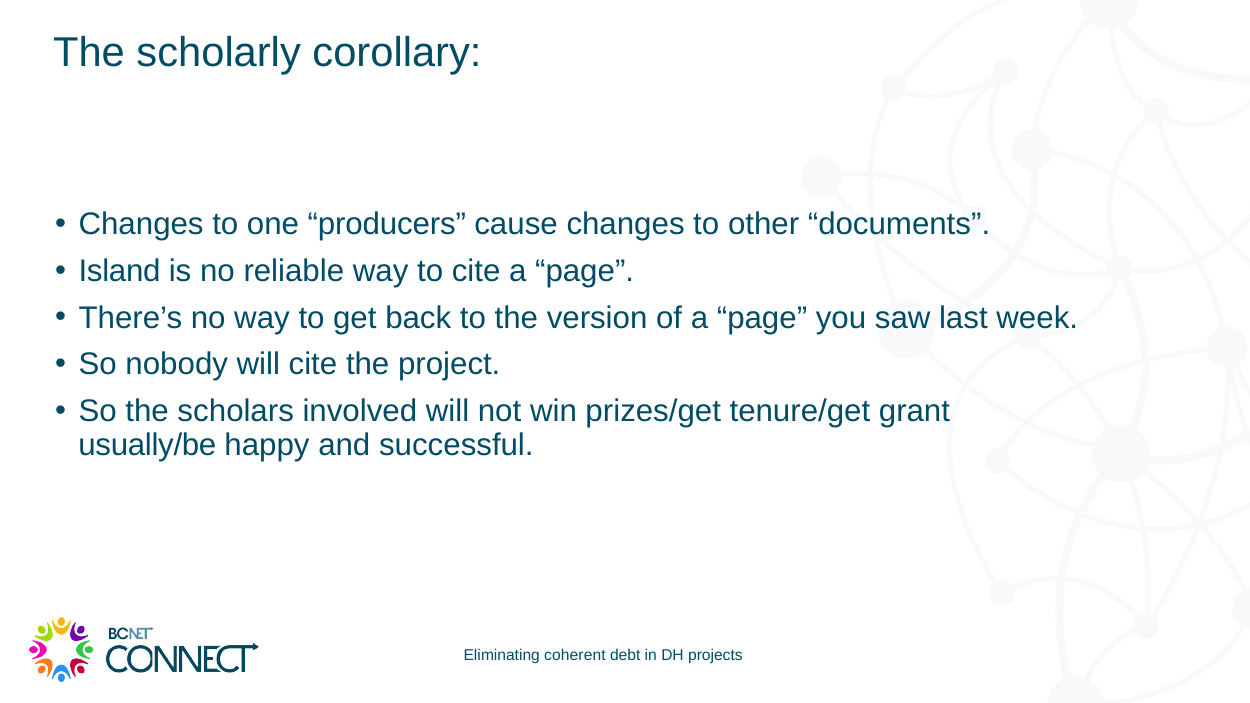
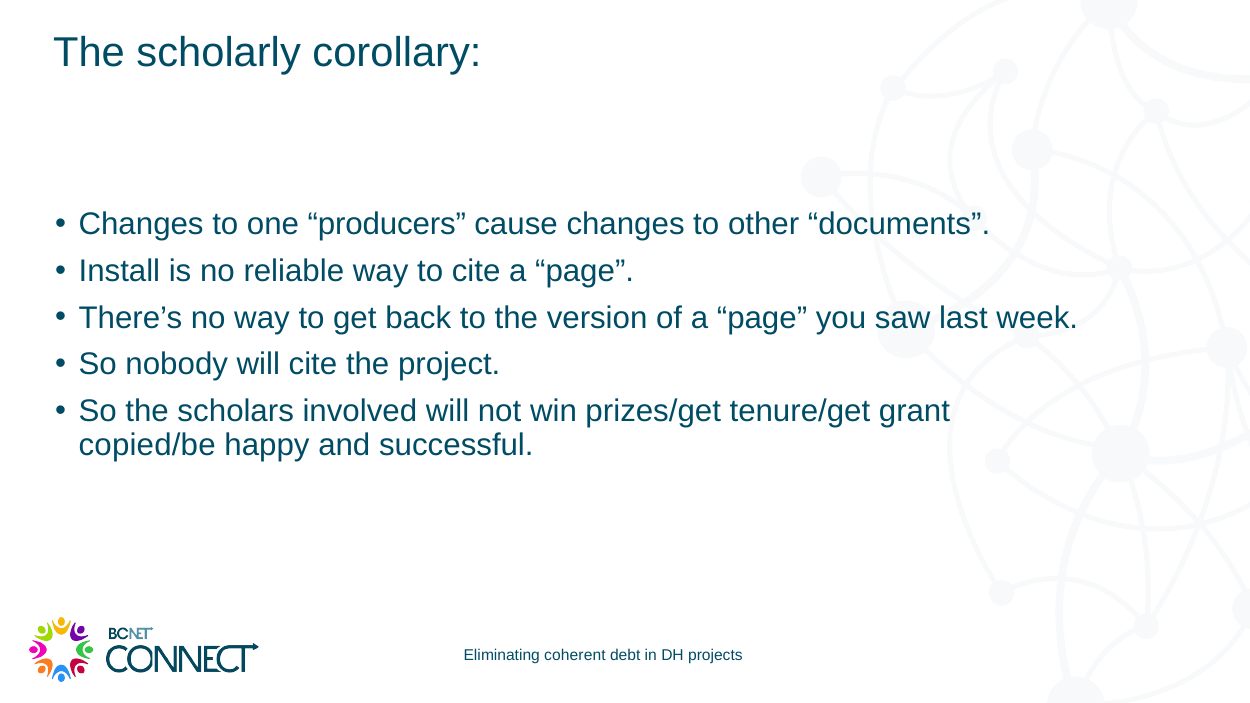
Island: Island -> Install
usually/be: usually/be -> copied/be
